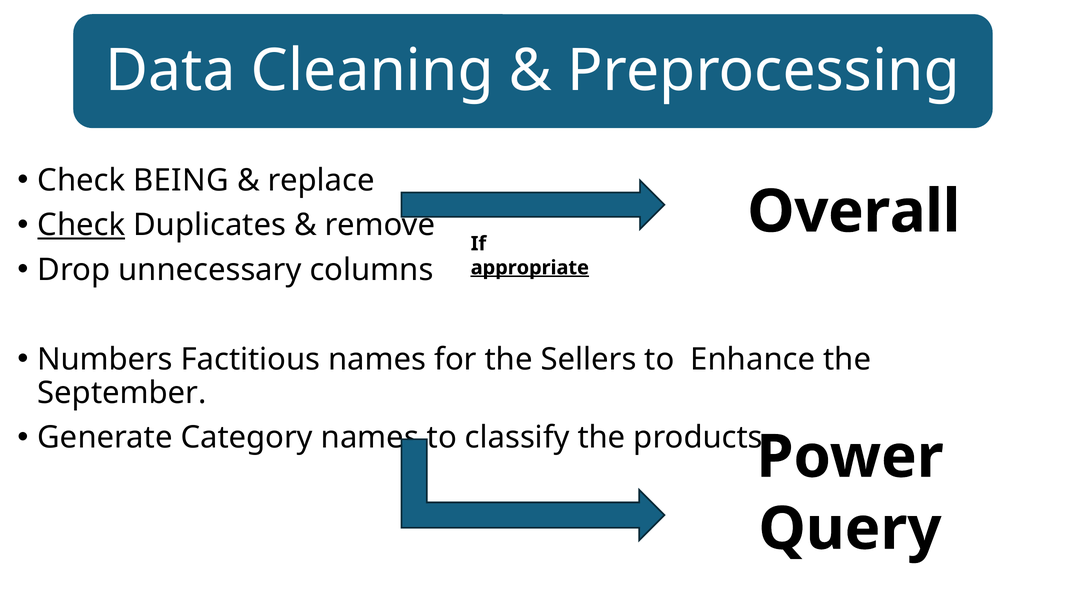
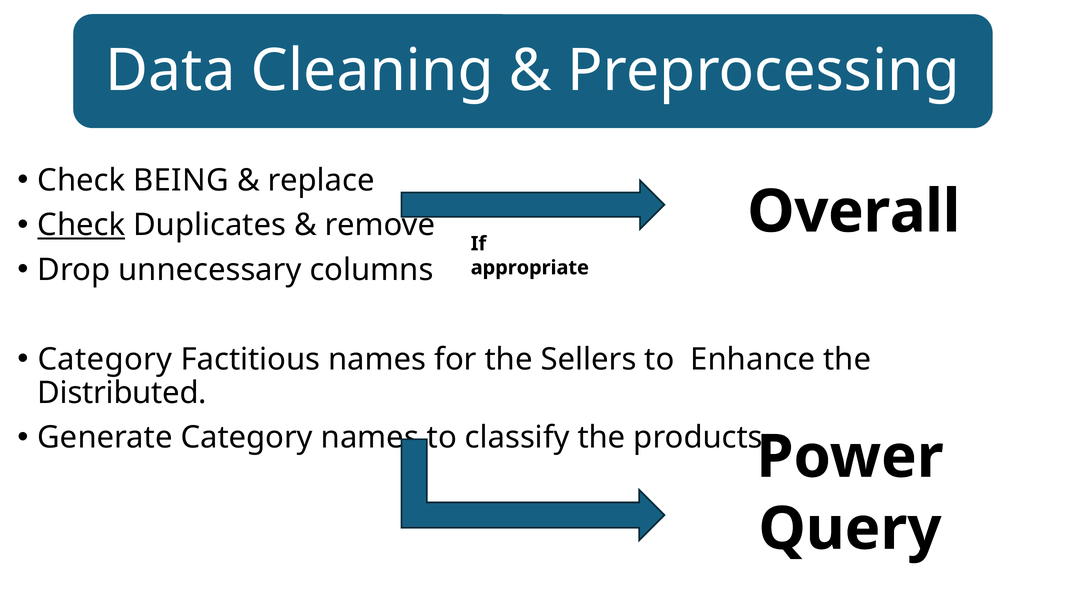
appropriate underline: present -> none
Numbers at (105, 359): Numbers -> Category
September: September -> Distributed
